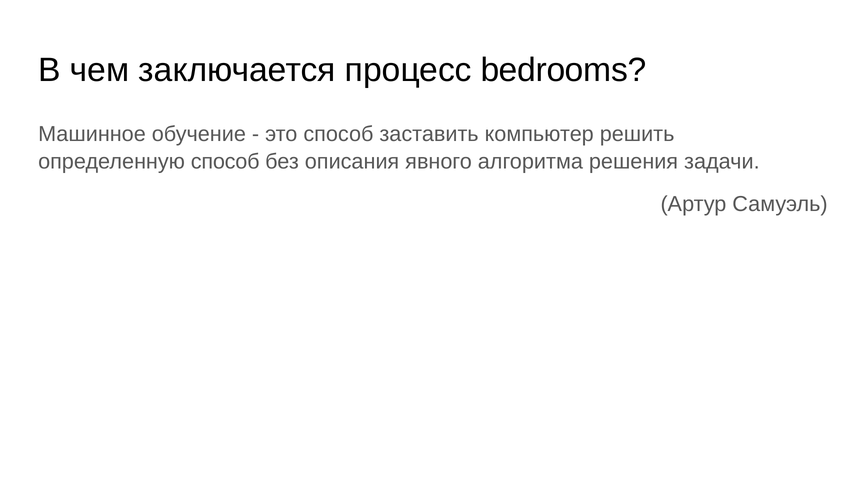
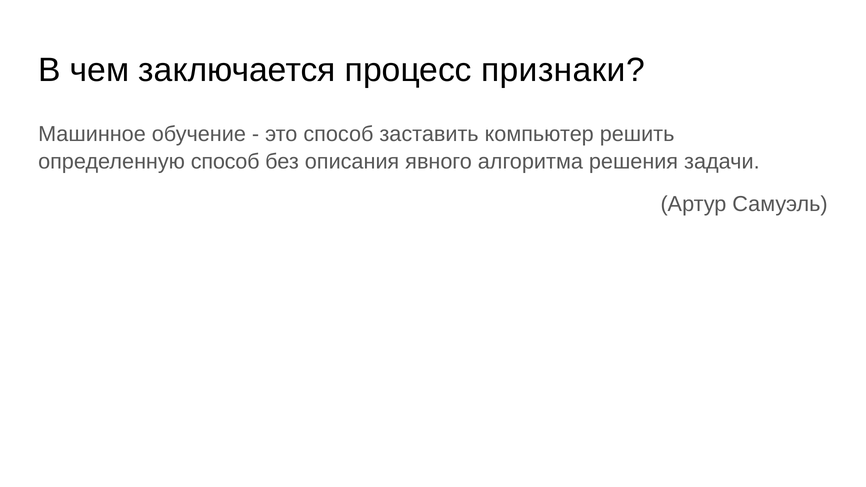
bedrooms: bedrooms -> признаки
